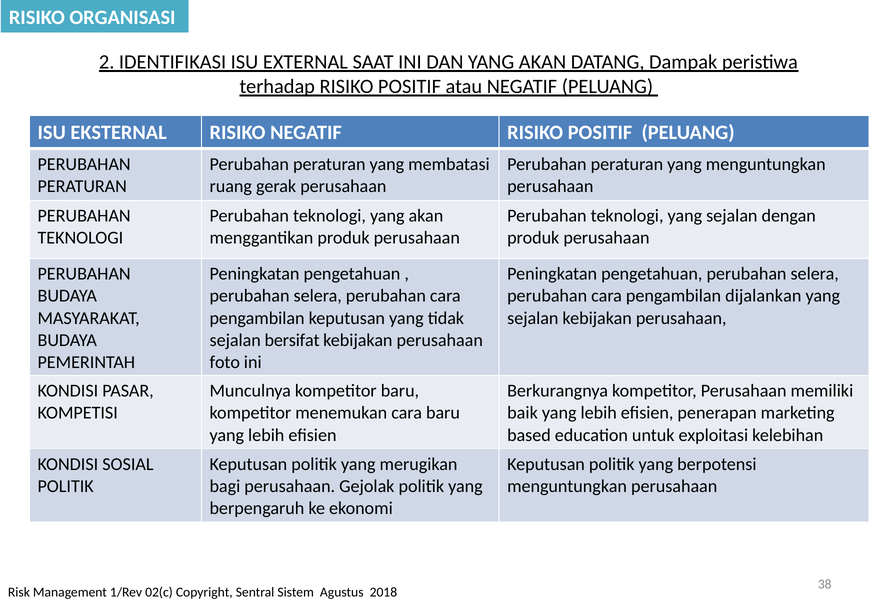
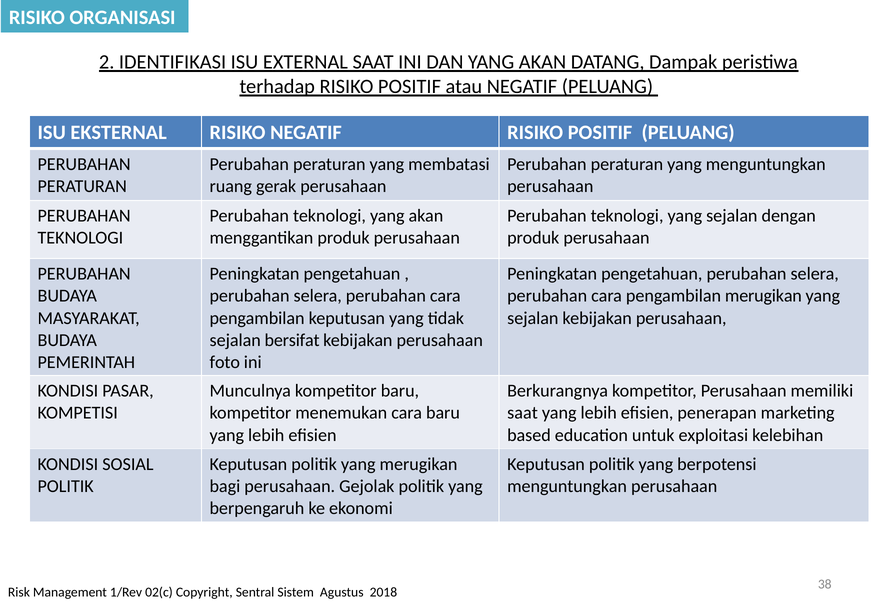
pengambilan dijalankan: dijalankan -> merugikan
baik at (523, 413): baik -> saat
